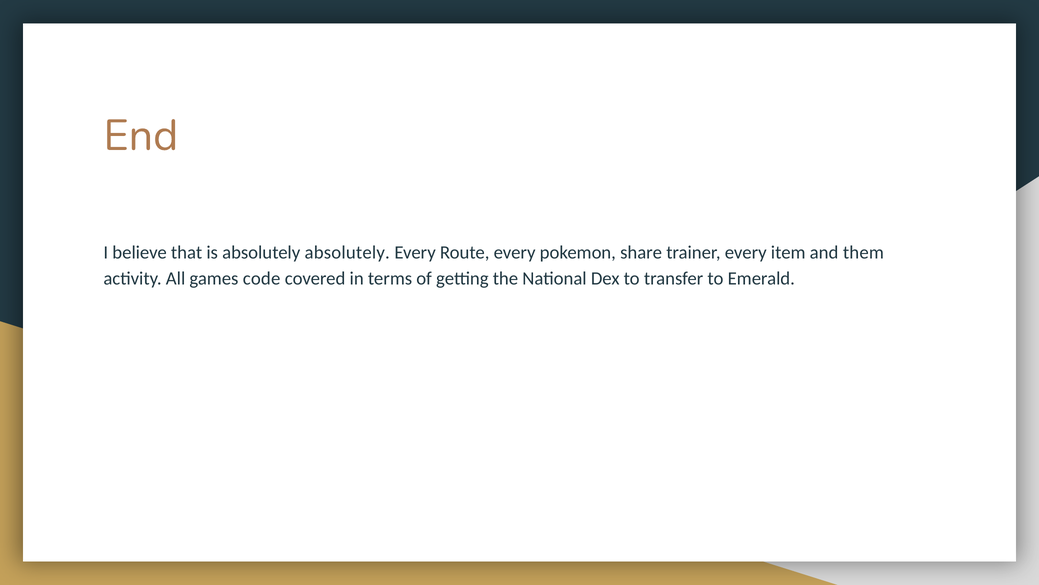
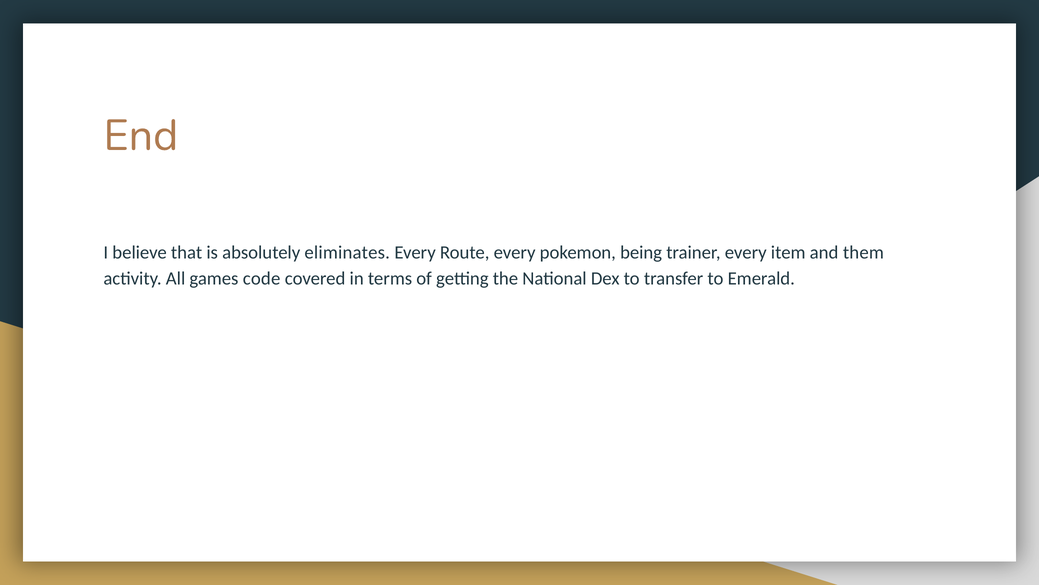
absolutely absolutely: absolutely -> eliminates
share: share -> being
